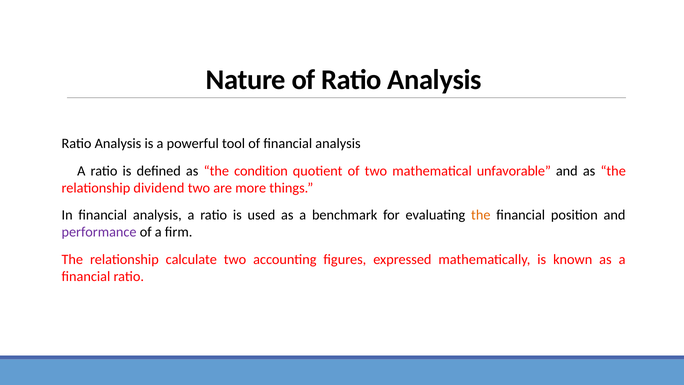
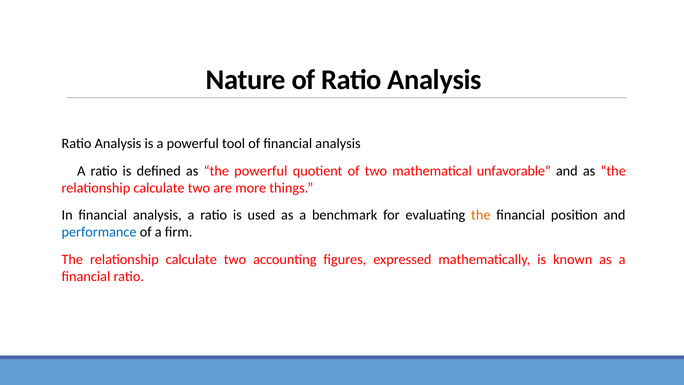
the condition: condition -> powerful
dividend at (159, 188): dividend -> calculate
performance colour: purple -> blue
